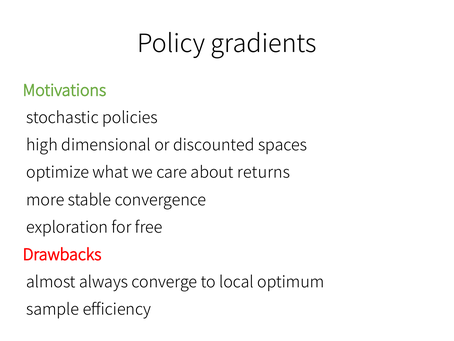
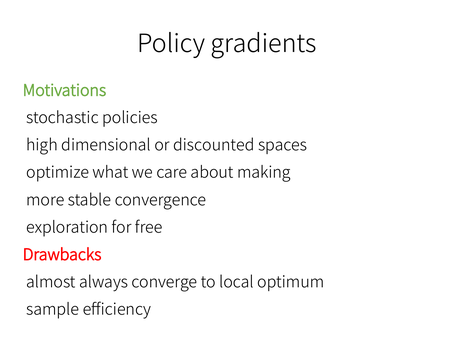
returns: returns -> making
